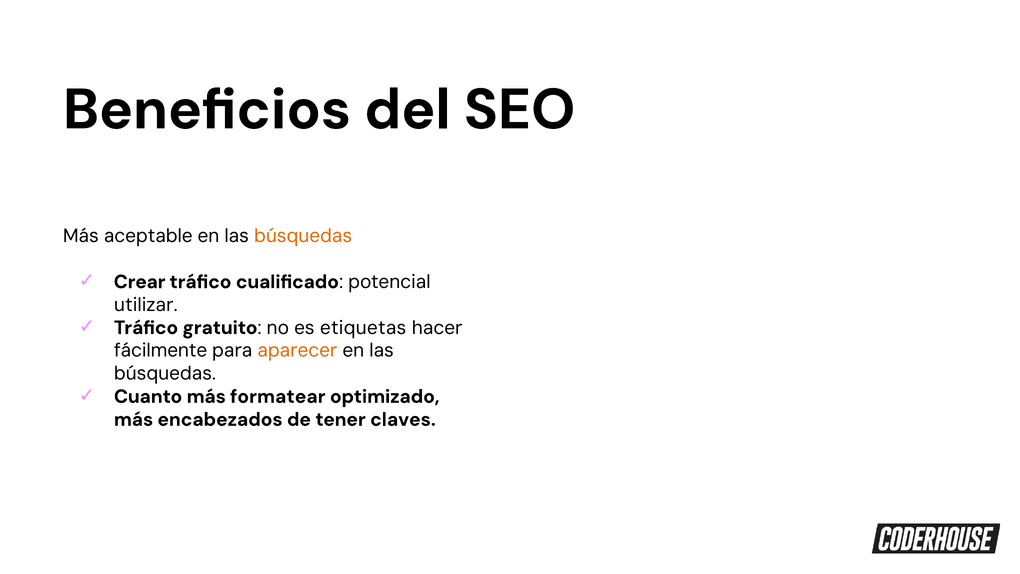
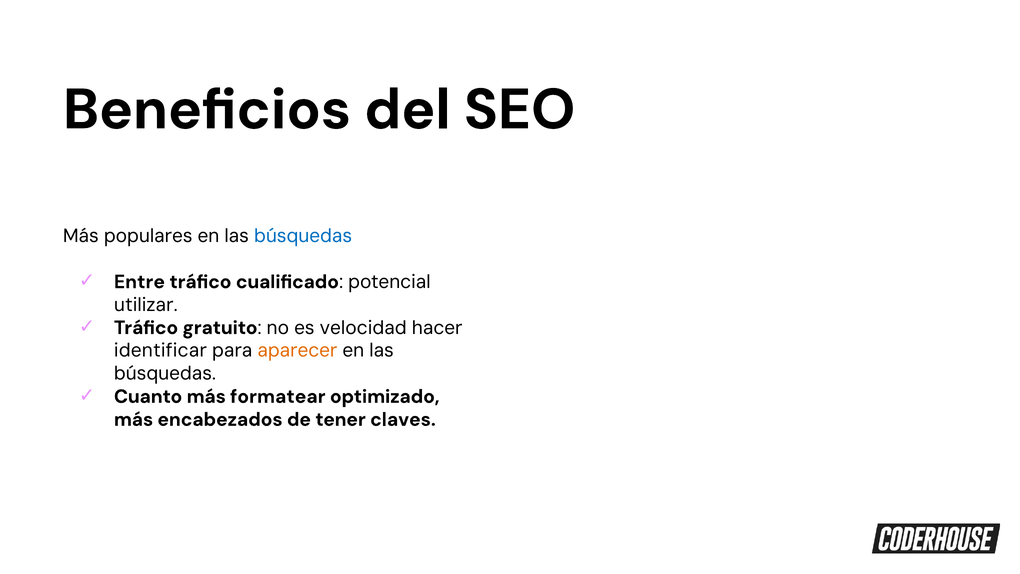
aceptable: aceptable -> populares
búsquedas at (303, 236) colour: orange -> blue
Crear: Crear -> Entre
etiquetas: etiquetas -> velocidad
fácilmente: fácilmente -> identificar
